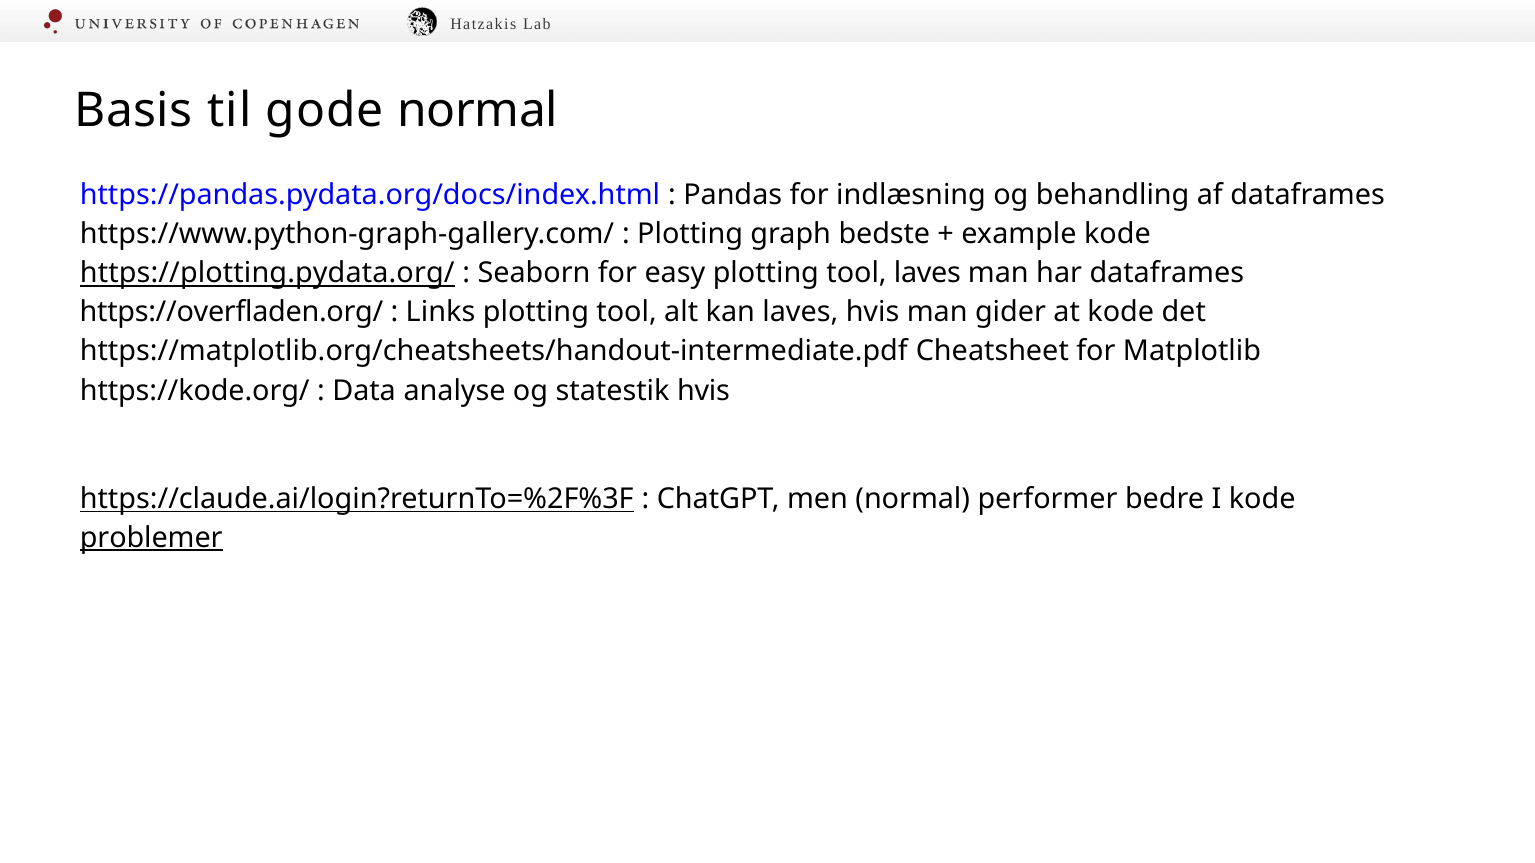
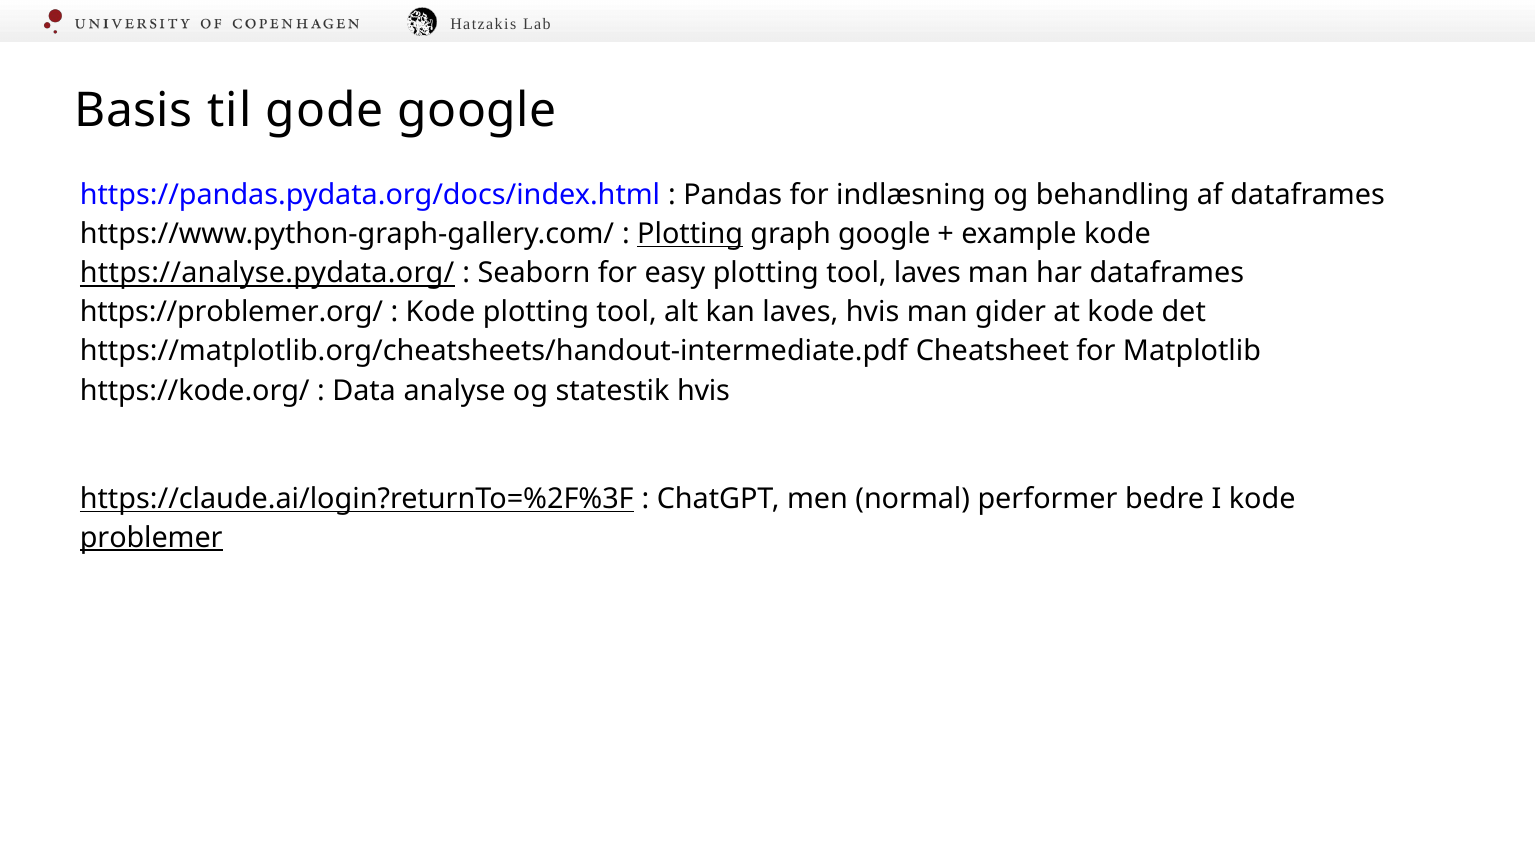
gode normal: normal -> google
Plotting at (690, 234) underline: none -> present
graph bedste: bedste -> google
https://plotting.pydata.org/: https://plotting.pydata.org/ -> https://analyse.pydata.org/
https://overfladen.org/: https://overfladen.org/ -> https://problemer.org/
Links at (441, 312): Links -> Kode
